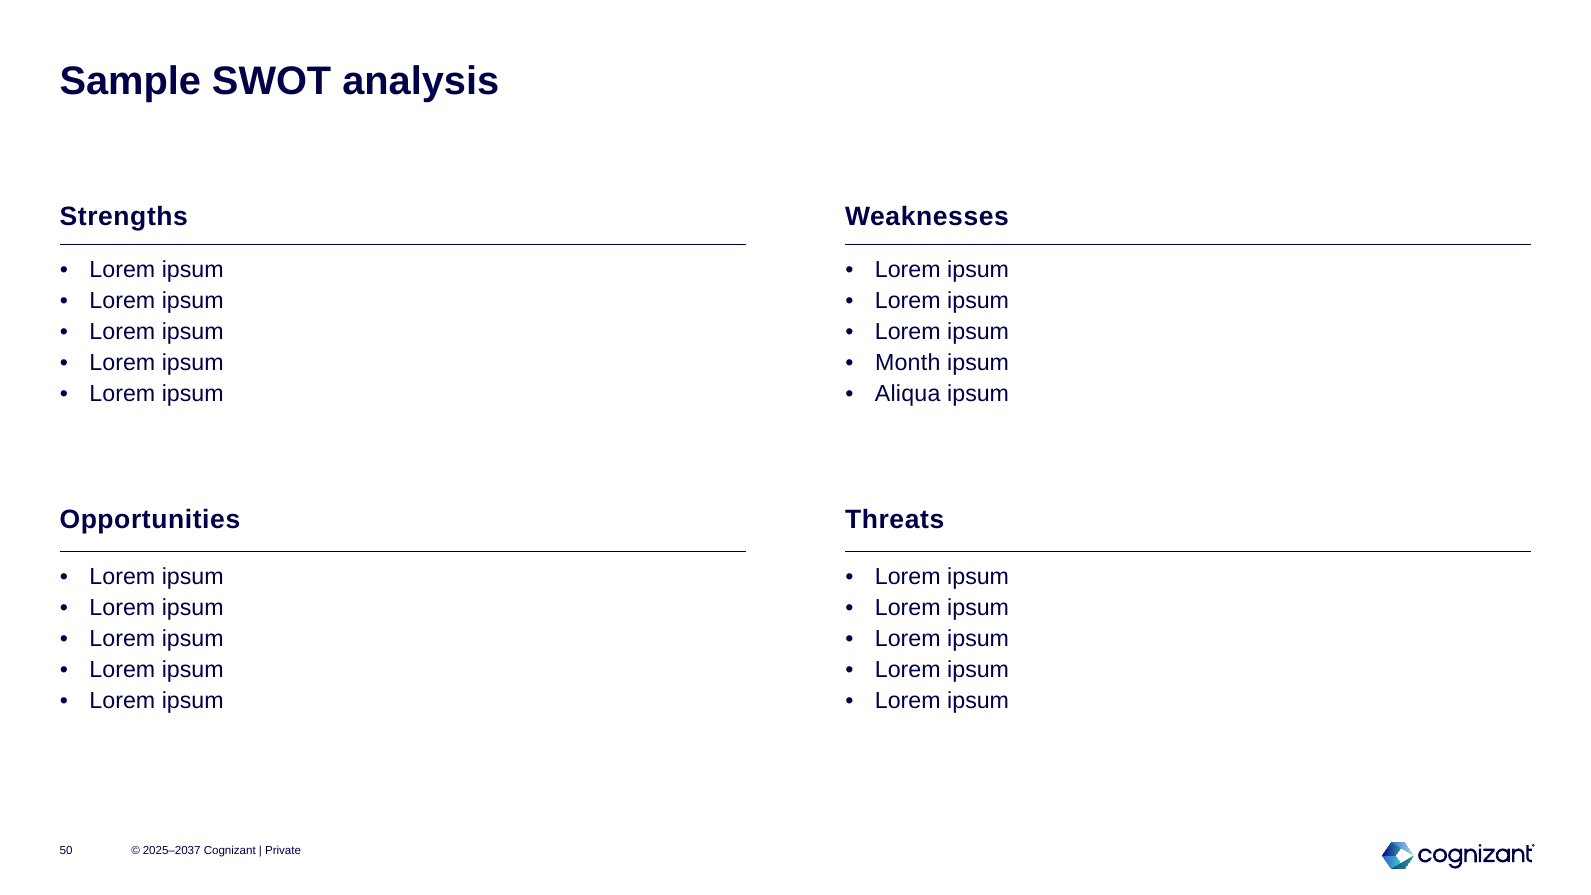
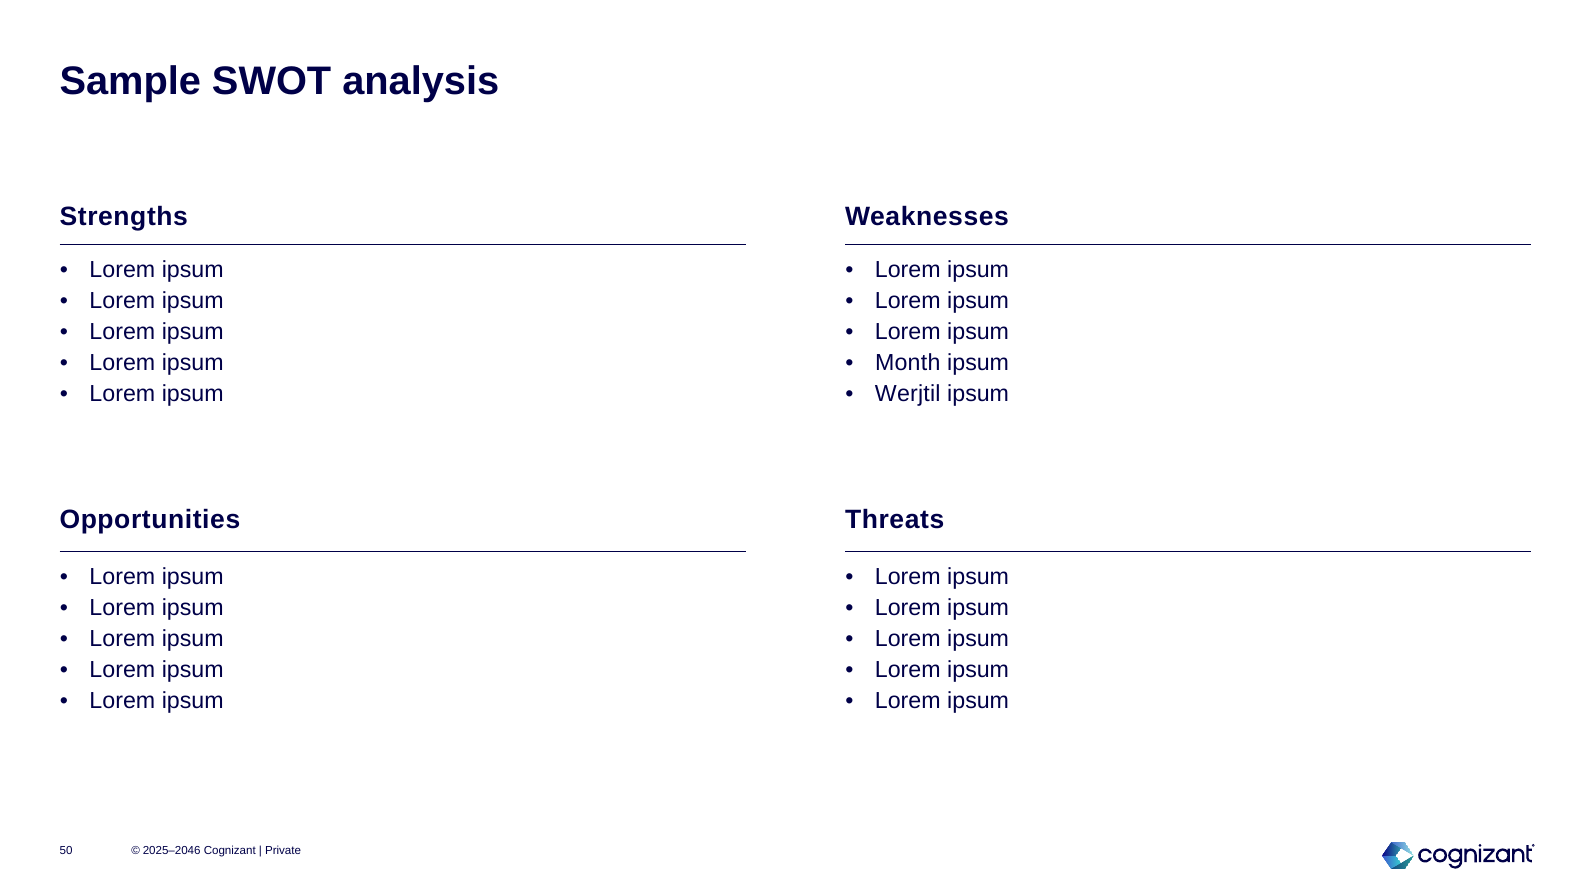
Aliqua: Aliqua -> Werjtil
2025–2037: 2025–2037 -> 2025–2046
